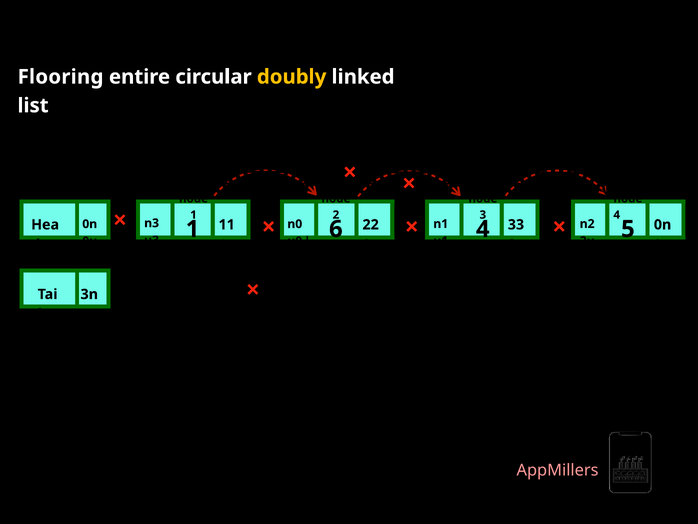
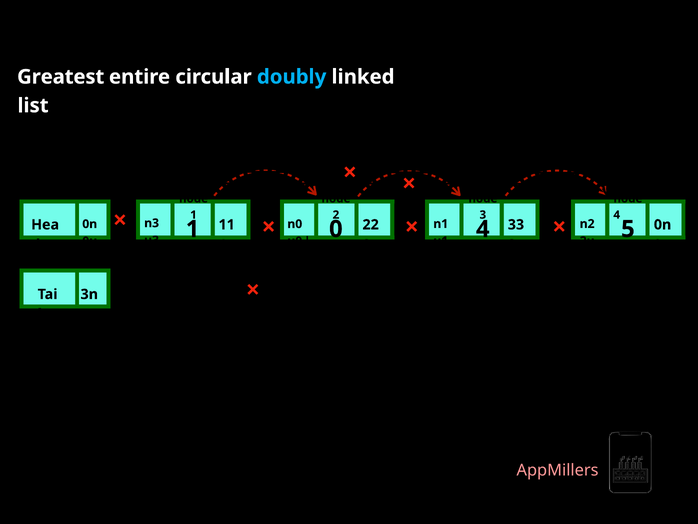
Flooring: Flooring -> Greatest
doubly colour: yellow -> light blue
6: 6 -> 0
